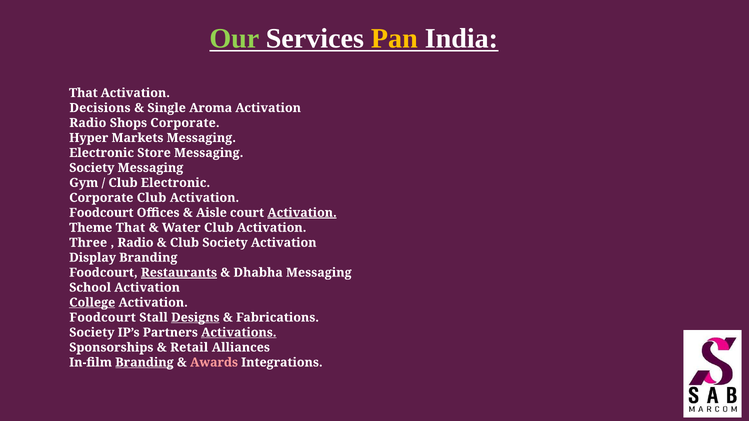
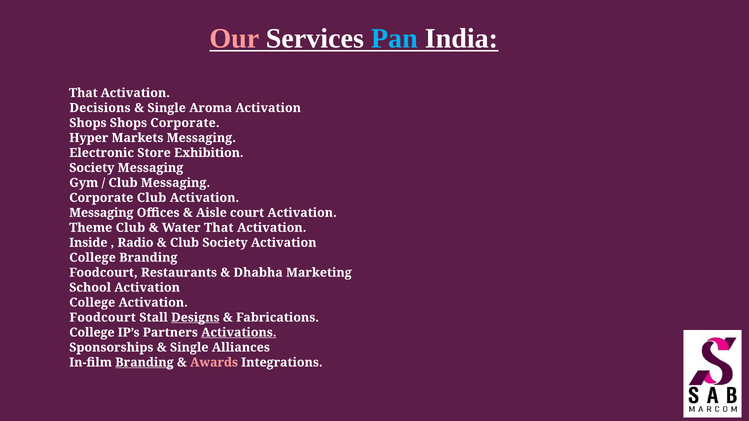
Our colour: light green -> pink
Pan colour: yellow -> light blue
Radio at (88, 123): Radio -> Shops
Store Messaging: Messaging -> Exhibition
Club Electronic: Electronic -> Messaging
Foodcourt at (101, 213): Foodcourt -> Messaging
Activation at (302, 213) underline: present -> none
Theme That: That -> Club
Water Club: Club -> That
Three: Three -> Inside
Display at (93, 258): Display -> College
Restaurants underline: present -> none
Dhabha Messaging: Messaging -> Marketing
College at (92, 303) underline: present -> none
Society at (92, 333): Society -> College
Retail at (189, 348): Retail -> Single
